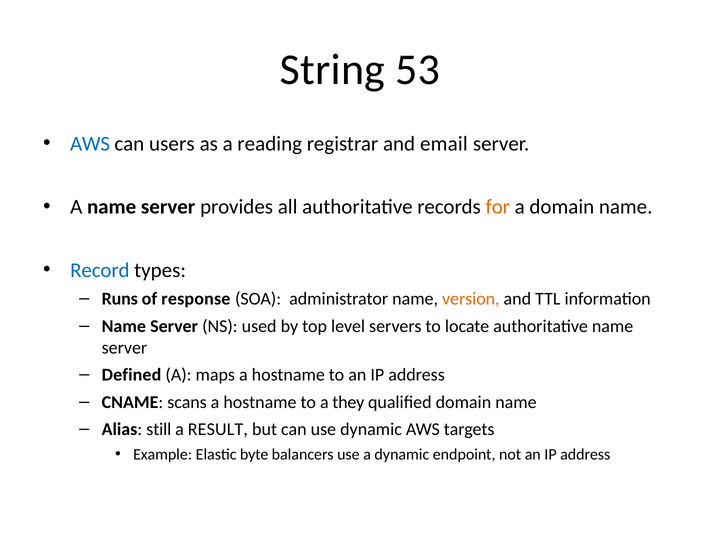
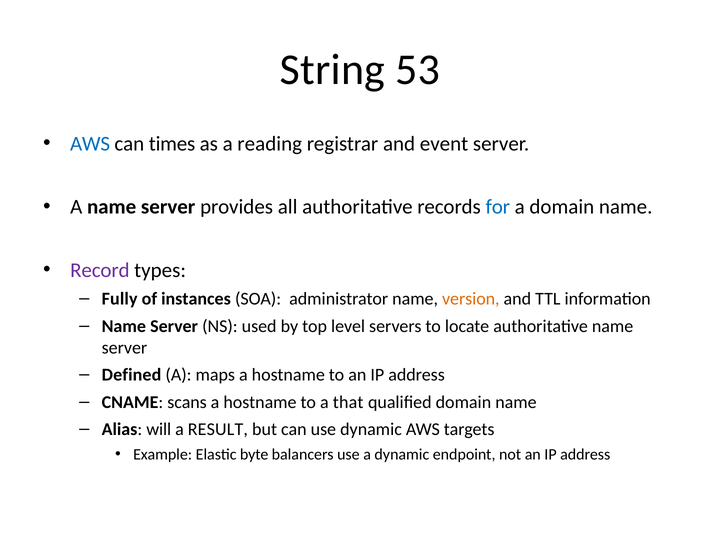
users: users -> times
email: email -> event
for colour: orange -> blue
Record colour: blue -> purple
Runs: Runs -> Fully
response: response -> instances
they: they -> that
still: still -> will
